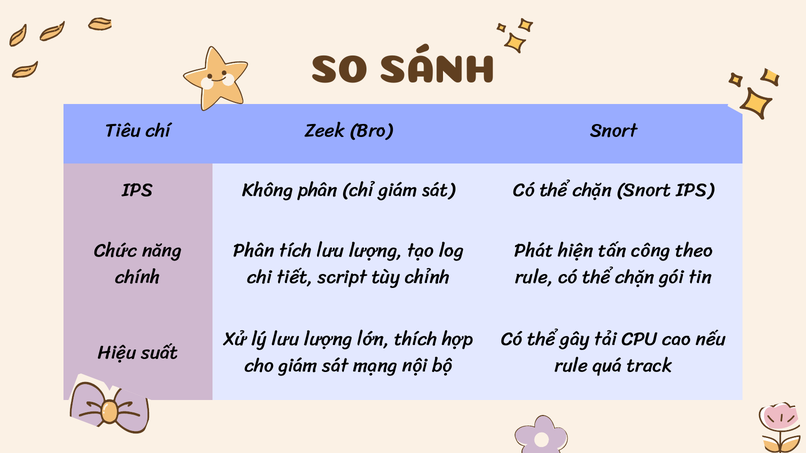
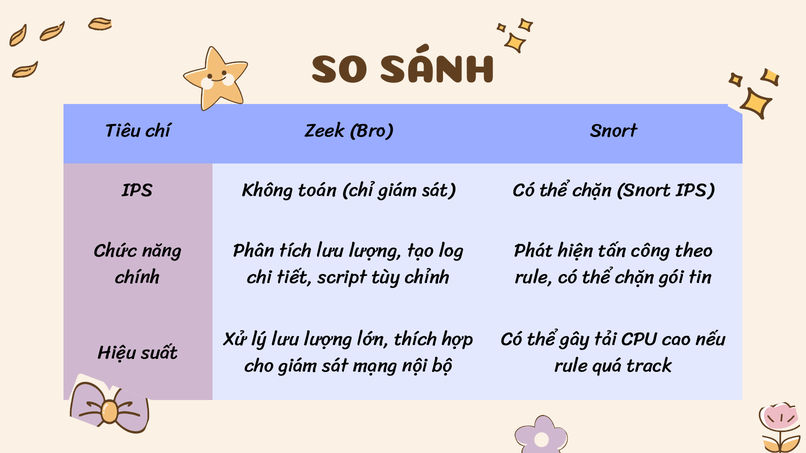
Không phân: phân -> toán
